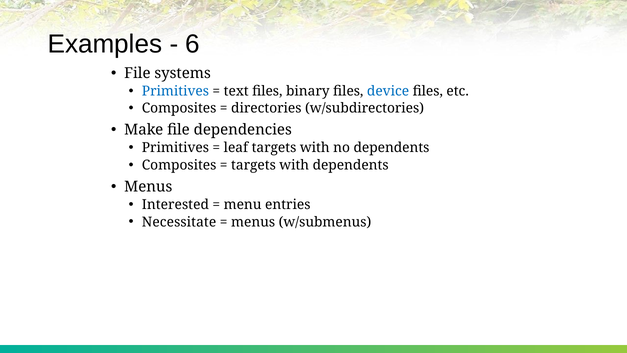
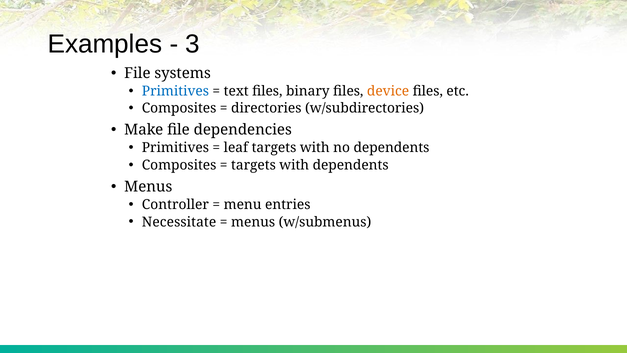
6: 6 -> 3
device colour: blue -> orange
Interested: Interested -> Controller
